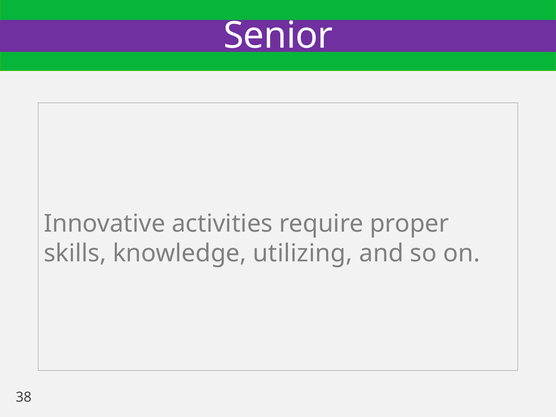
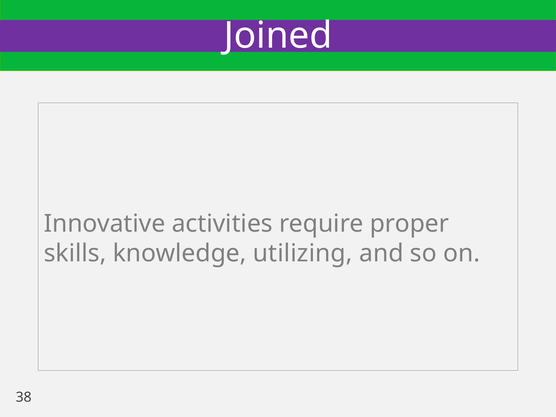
Senior: Senior -> Joined
